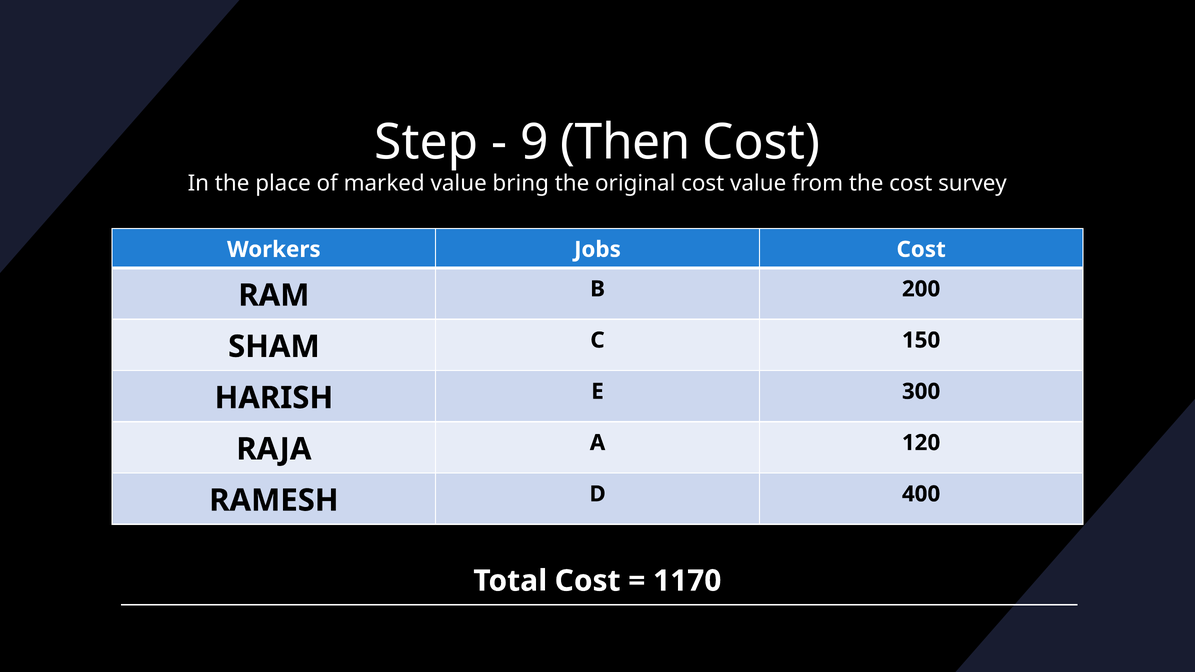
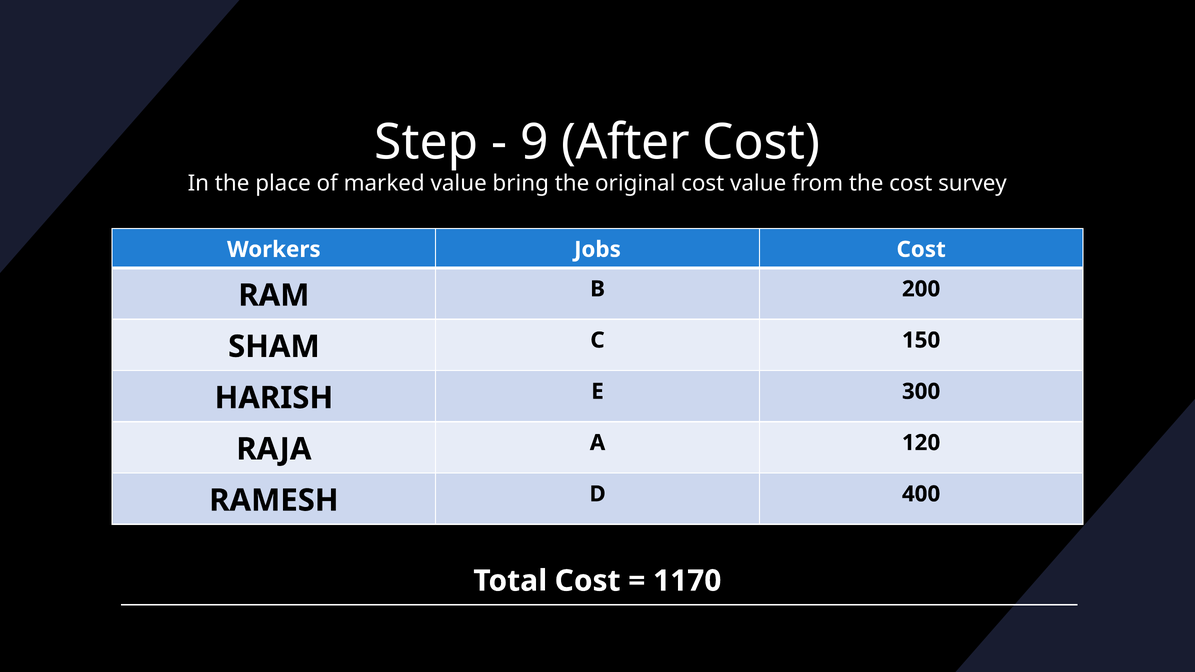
Then: Then -> After
